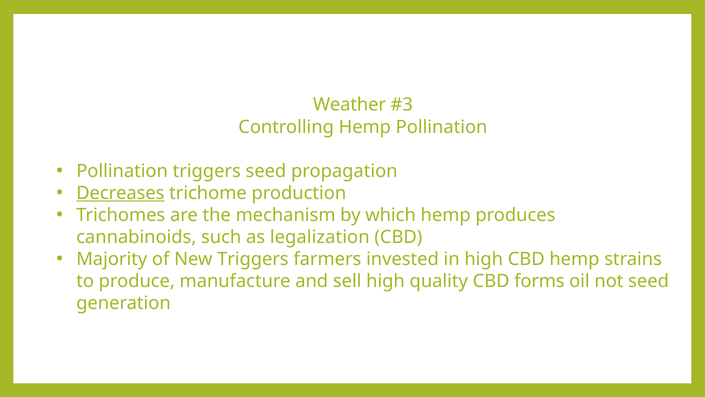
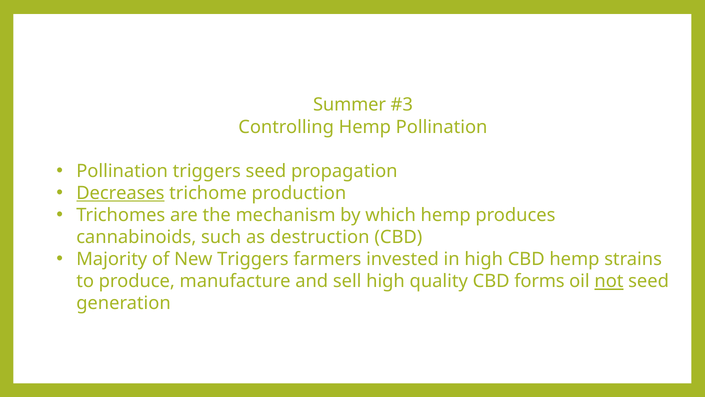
Weather: Weather -> Summer
legalization: legalization -> destruction
not underline: none -> present
